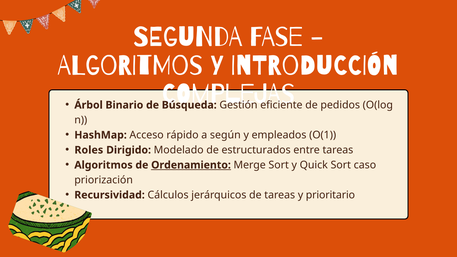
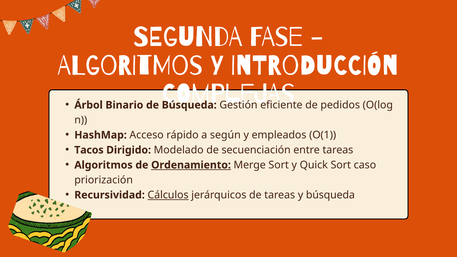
Roles: Roles -> Tacos
estructurados: estructurados -> secuenciación
Cálculos underline: none -> present
y prioritario: prioritario -> búsqueda
